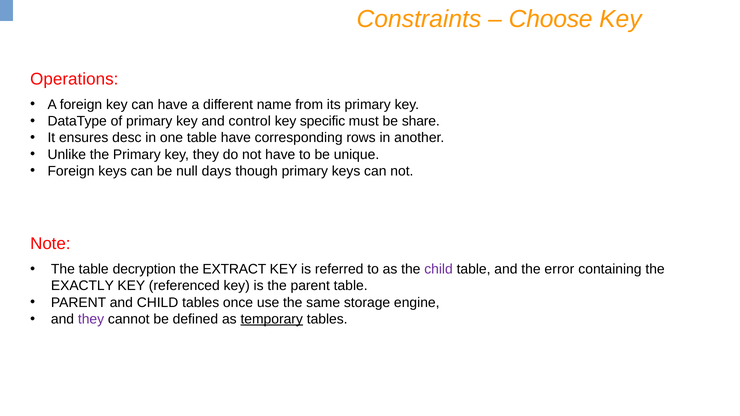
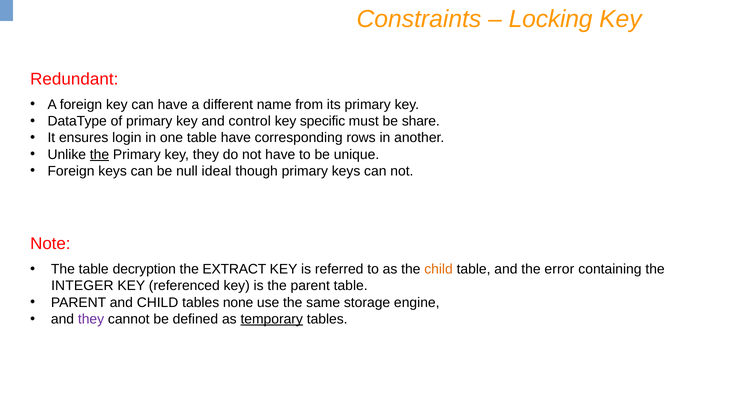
Choose: Choose -> Locking
Operations: Operations -> Redundant
desc: desc -> login
the at (99, 155) underline: none -> present
days: days -> ideal
child at (439, 269) colour: purple -> orange
EXACTLY: EXACTLY -> INTEGER
once: once -> none
